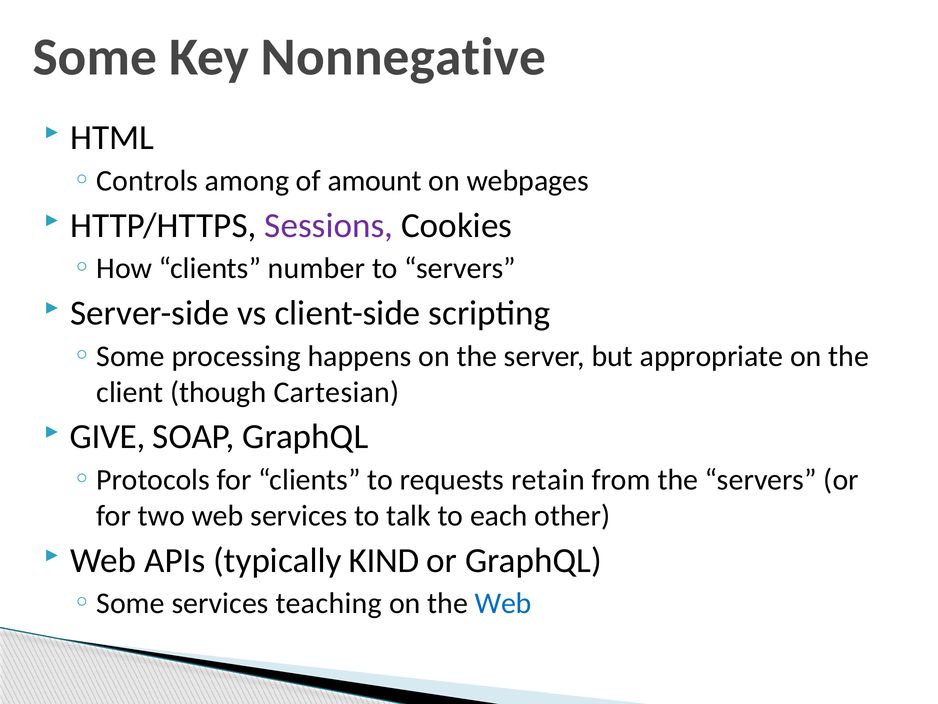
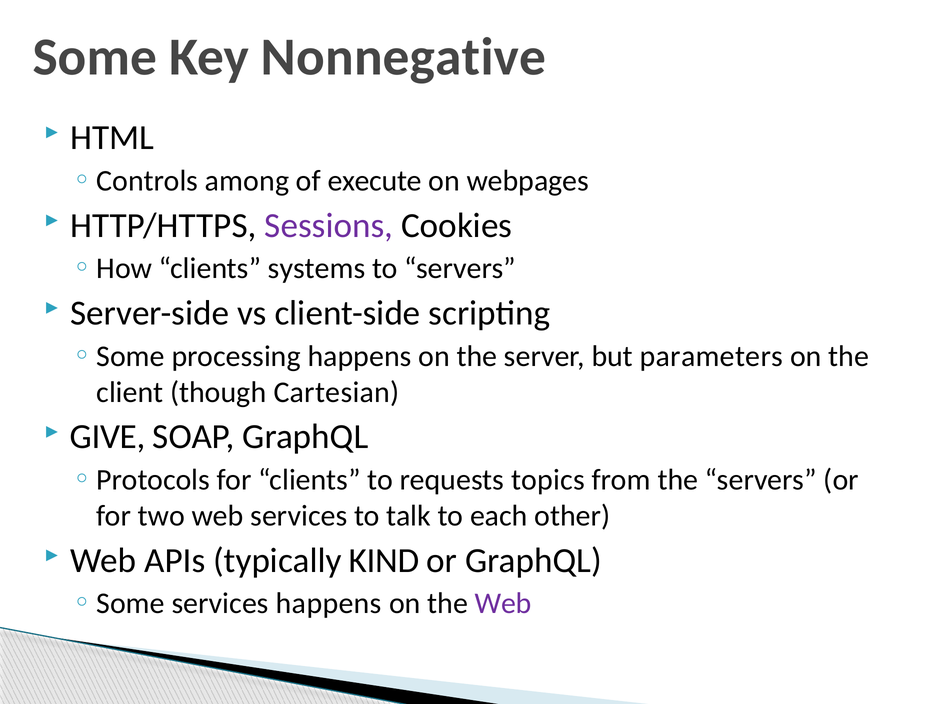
amount: amount -> execute
number: number -> systems
appropriate: appropriate -> parameters
retain: retain -> topics
services teaching: teaching -> happens
Web at (503, 603) colour: blue -> purple
